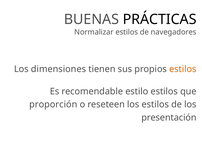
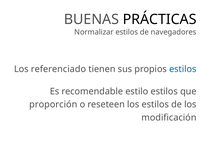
dimensiones: dimensiones -> referenciado
estilos at (183, 69) colour: orange -> blue
presentación: presentación -> modificación
